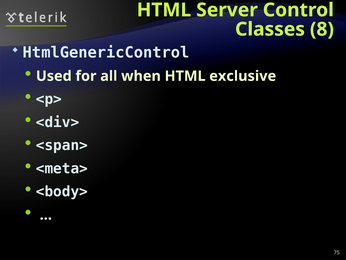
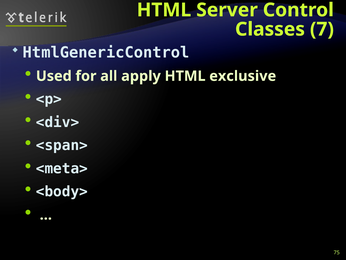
8: 8 -> 7
when: when -> apply
